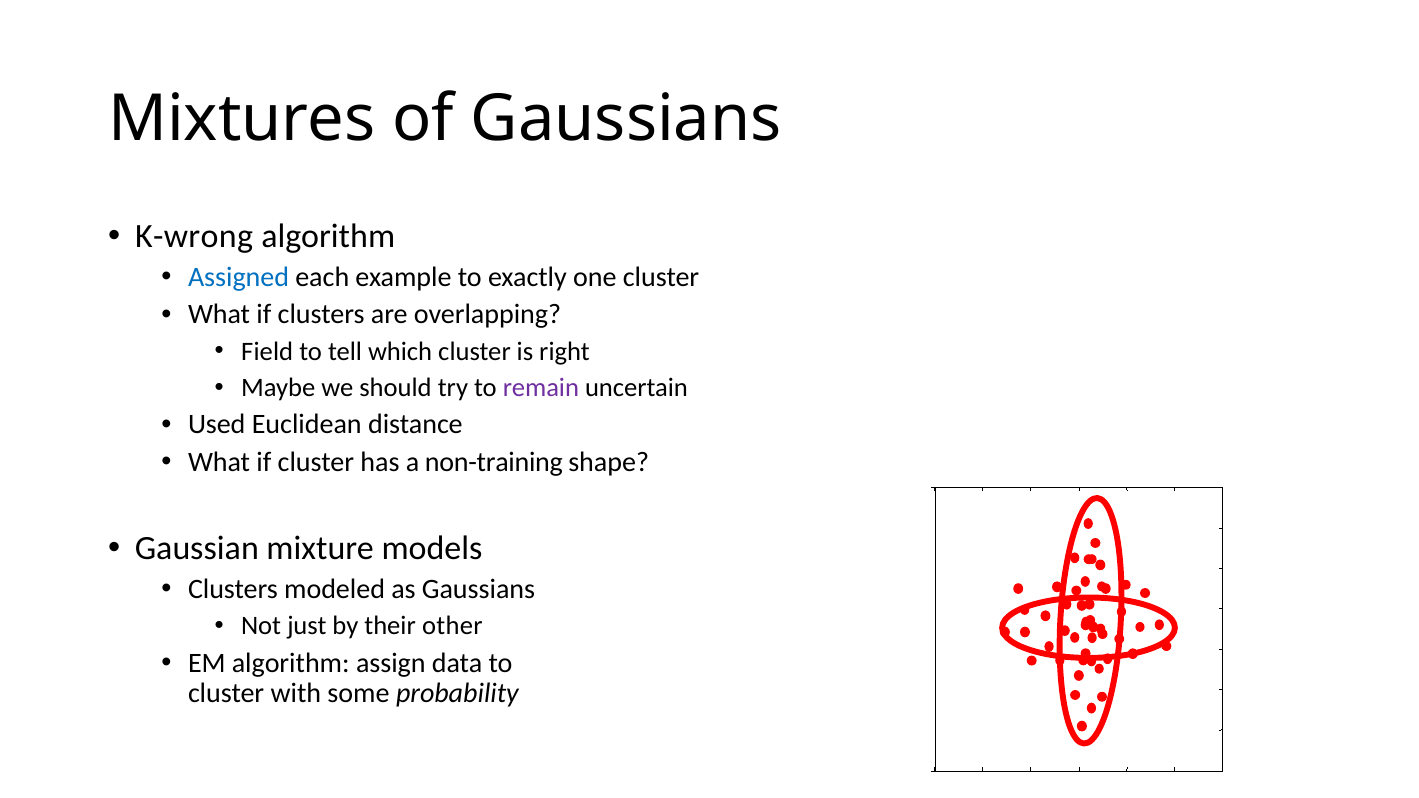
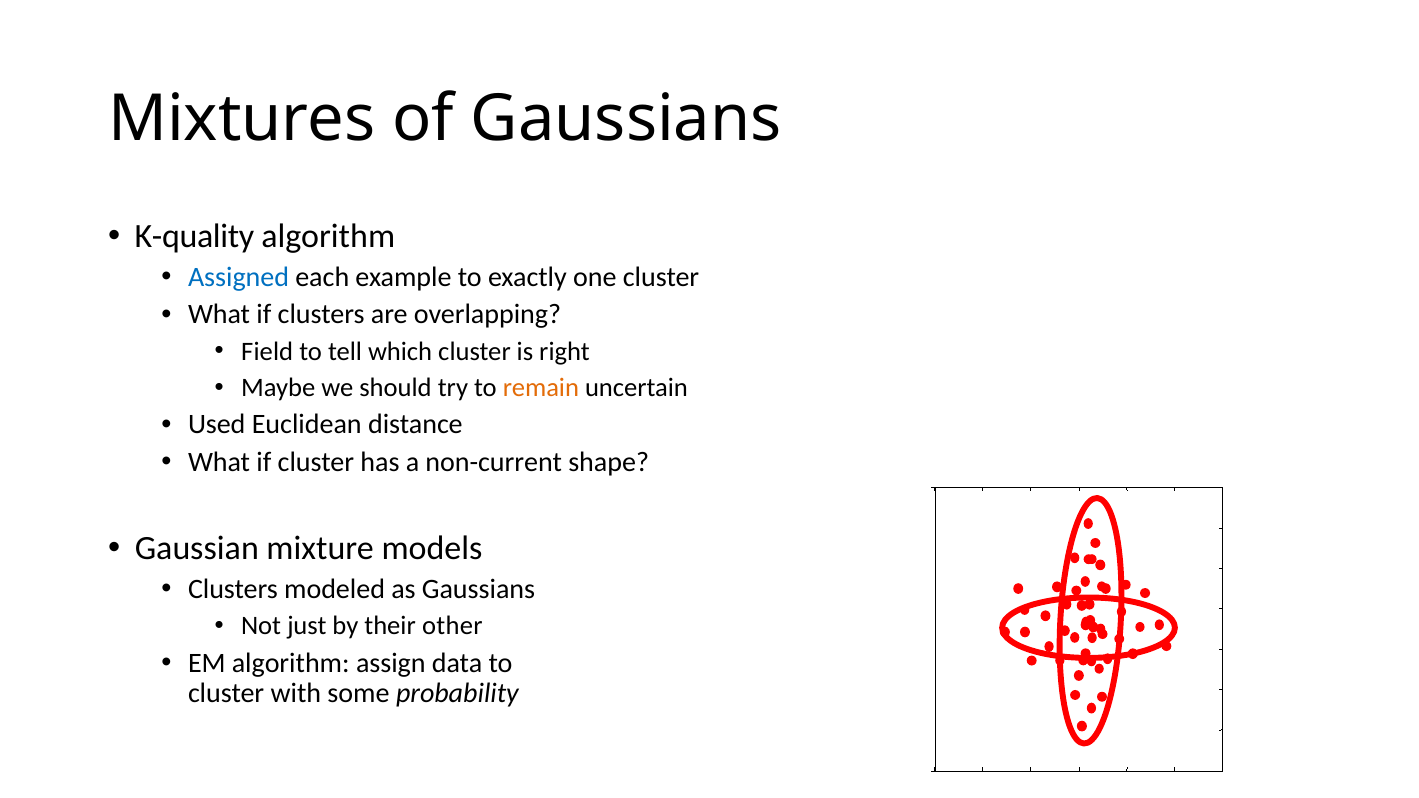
K-wrong: K-wrong -> K-quality
remain colour: purple -> orange
non-training: non-training -> non-current
